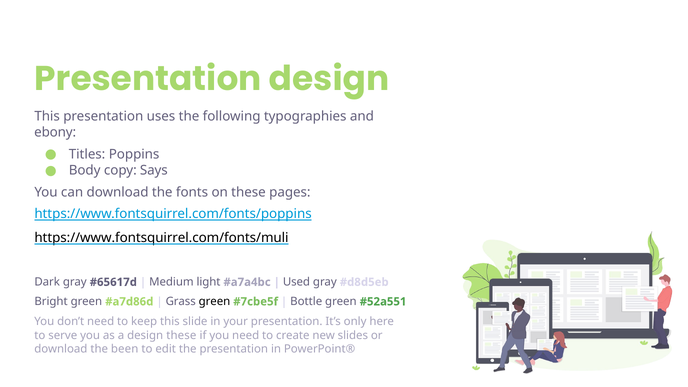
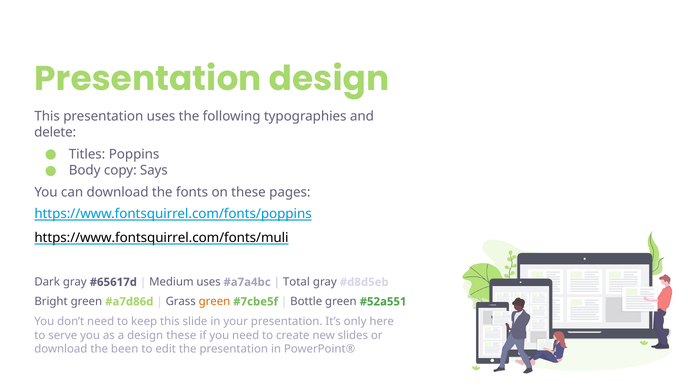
ebony: ebony -> delete
Medium light: light -> uses
Used: Used -> Total
green at (214, 302) colour: black -> orange
